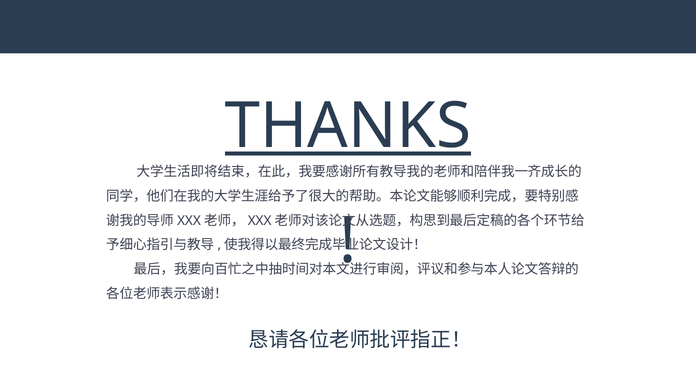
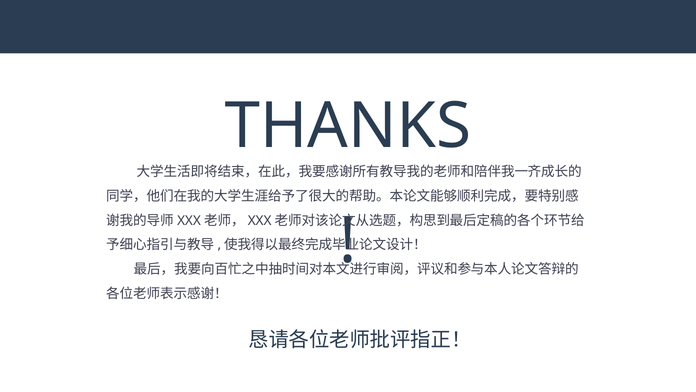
THANKS underline: present -> none
